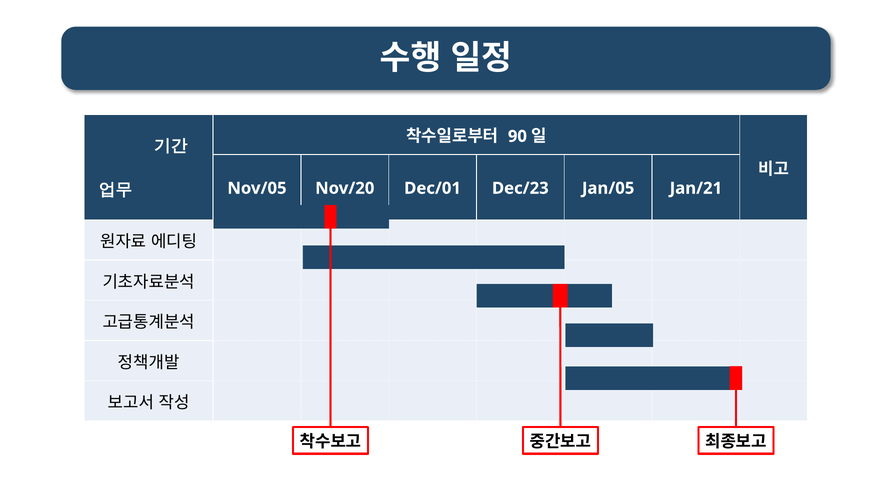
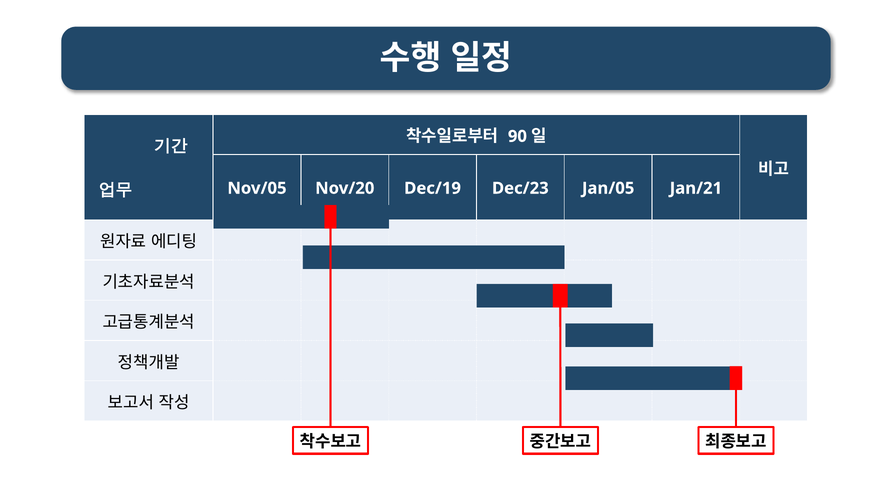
Dec/01: Dec/01 -> Dec/19
